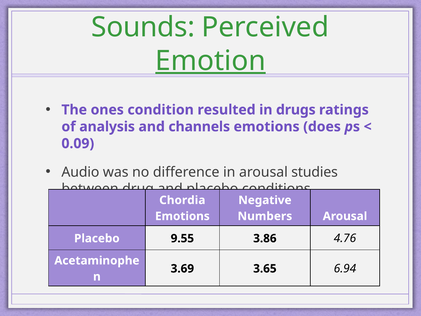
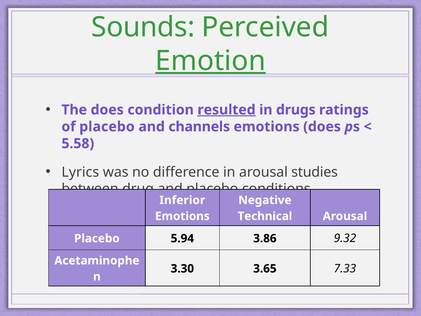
The ones: ones -> does
resulted underline: none -> present
of analysis: analysis -> placebo
0.09: 0.09 -> 5.58
Audio: Audio -> Lyrics
Chordia: Chordia -> Inferior
Numbers: Numbers -> Technical
9.55: 9.55 -> 5.94
4.76: 4.76 -> 9.32
3.69: 3.69 -> 3.30
6.94: 6.94 -> 7.33
